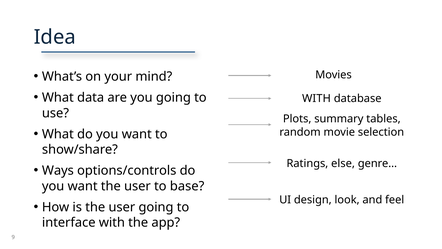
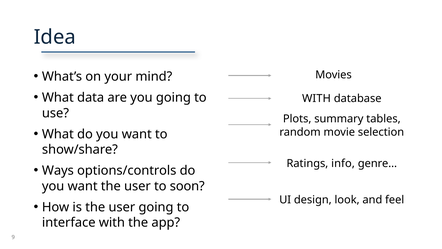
else: else -> info
base: base -> soon
